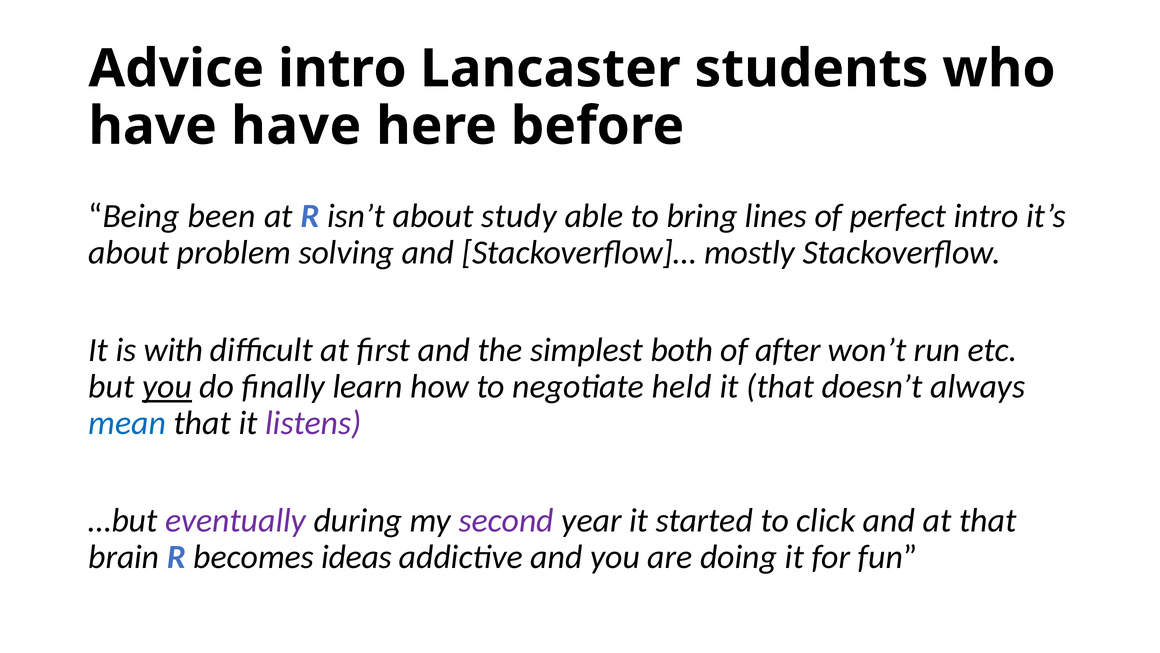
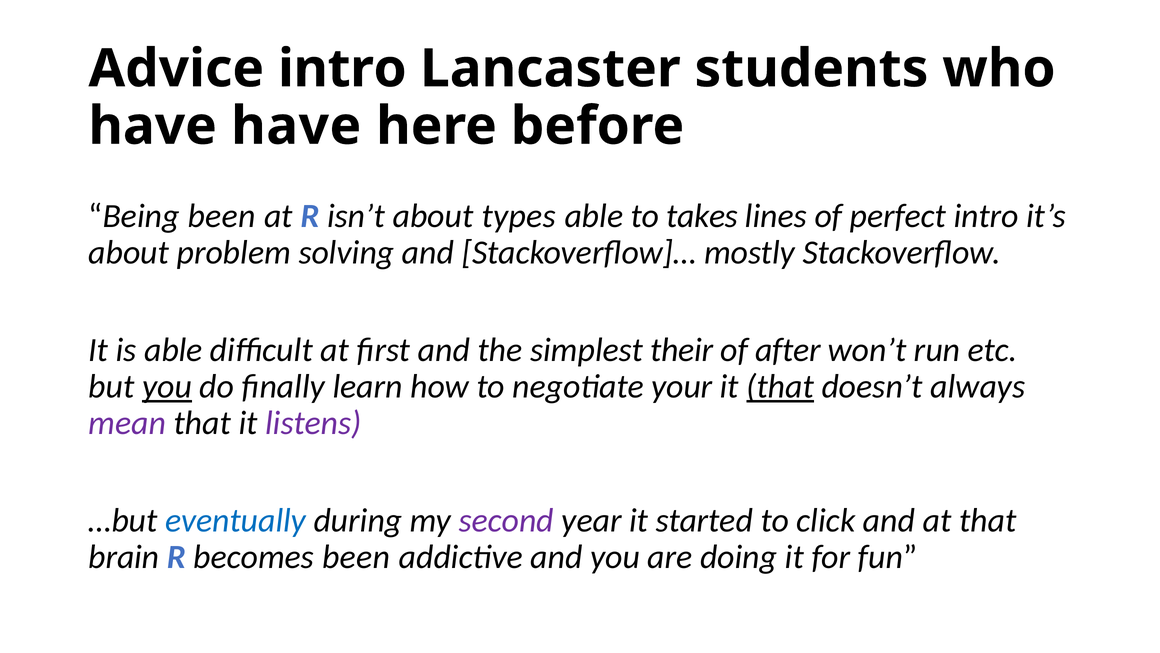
study: study -> types
bring: bring -> takes
is with: with -> able
both: both -> their
held: held -> your
that at (780, 386) underline: none -> present
mean colour: blue -> purple
eventually colour: purple -> blue
becomes ideas: ideas -> been
